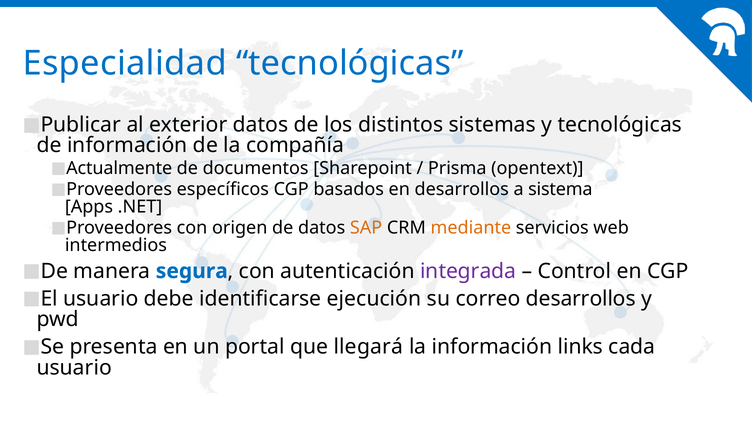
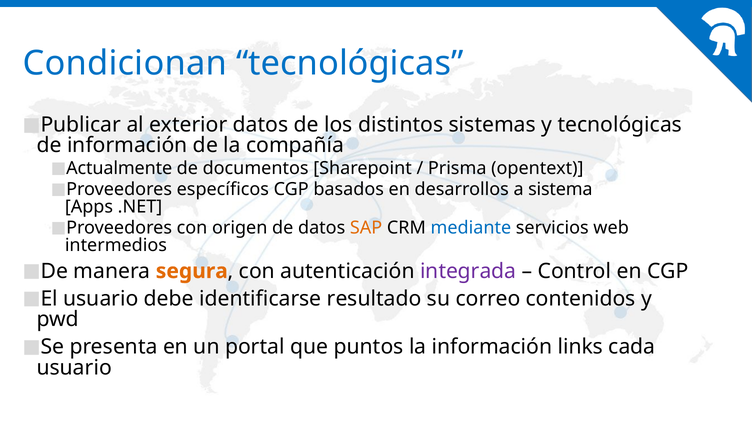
Especialidad: Especialidad -> Condicionan
mediante colour: orange -> blue
segura colour: blue -> orange
ejecución: ejecución -> resultado
correo desarrollos: desarrollos -> contenidos
llegará: llegará -> puntos
